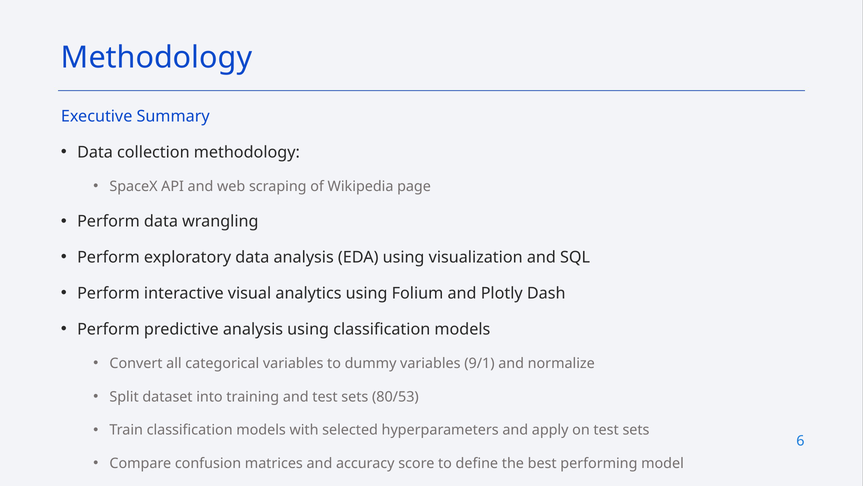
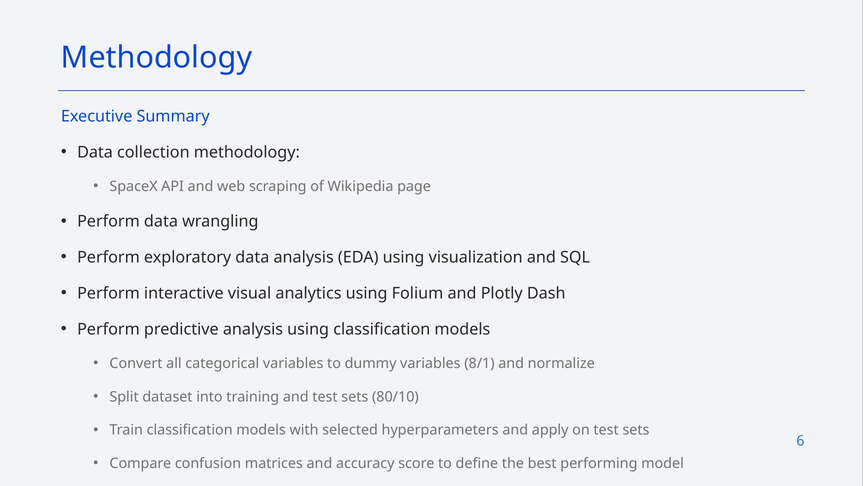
9/1: 9/1 -> 8/1
80/53: 80/53 -> 80/10
